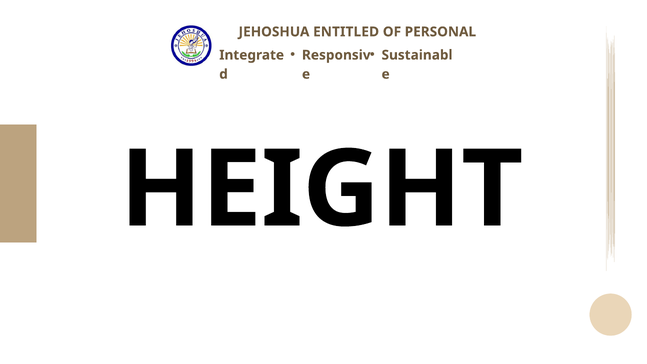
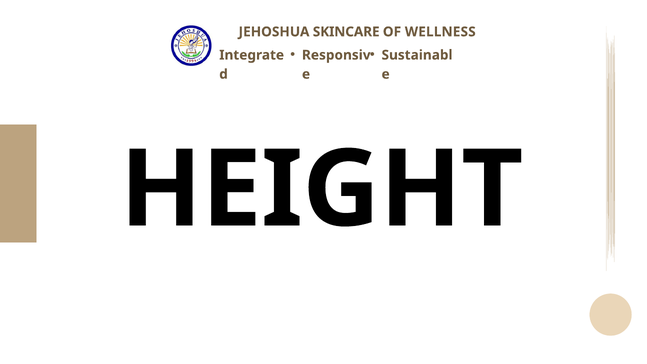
ENTITLED: ENTITLED -> SKINCARE
PERSONAL: PERSONAL -> WELLNESS
